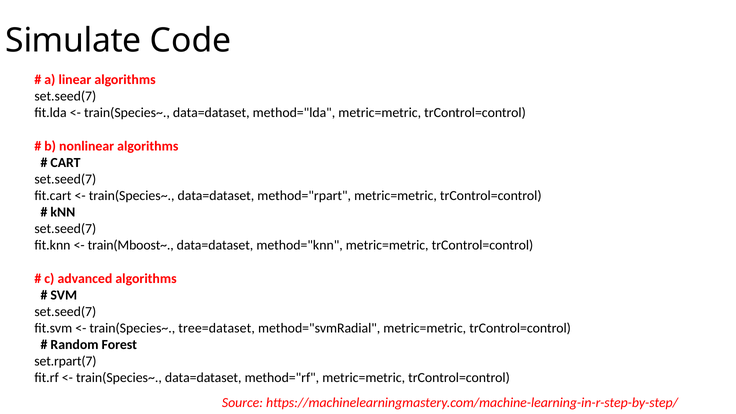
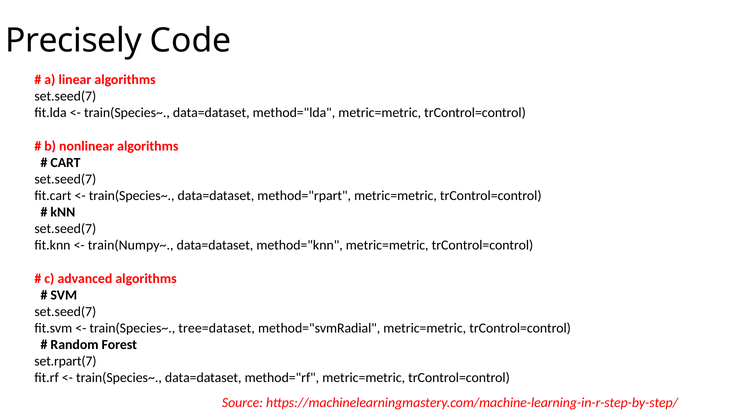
Simulate: Simulate -> Precisely
train(Mboost~: train(Mboost~ -> train(Numpy~
